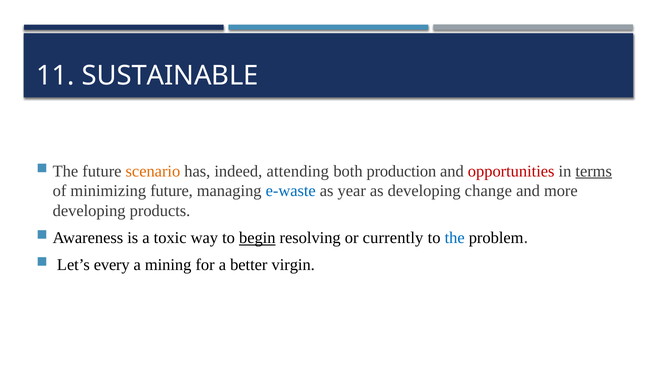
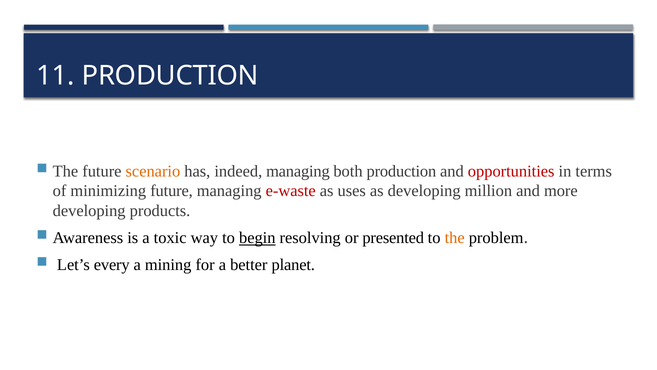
11 SUSTAINABLE: SUSTAINABLE -> PRODUCTION
indeed attending: attending -> managing
terms underline: present -> none
e-waste colour: blue -> red
year: year -> uses
change: change -> million
currently: currently -> presented
the at (455, 237) colour: blue -> orange
virgin: virgin -> planet
